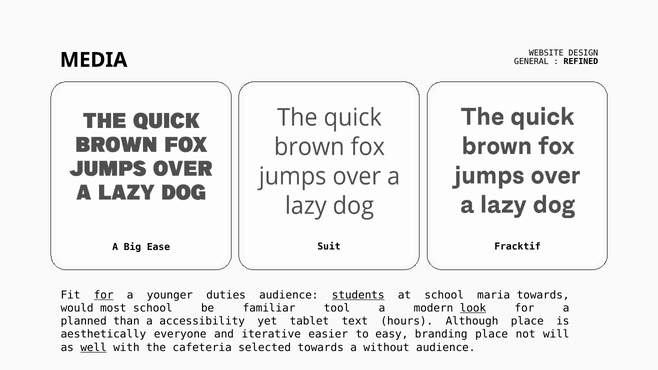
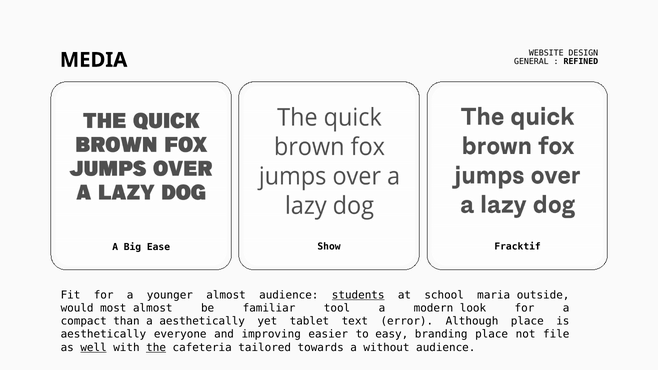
Suit: Suit -> Show
for at (104, 295) underline: present -> none
younger duties: duties -> almost
maria towards: towards -> outside
most school: school -> almost
look underline: present -> none
planned: planned -> compact
a accessibility: accessibility -> aesthetically
hours: hours -> error
iterative: iterative -> improving
will: will -> file
the underline: none -> present
selected: selected -> tailored
